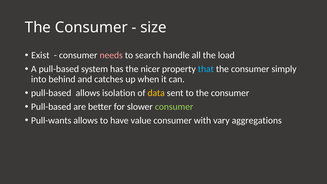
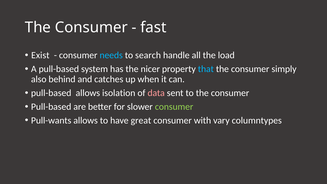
size: size -> fast
needs colour: pink -> light blue
into: into -> also
data colour: yellow -> pink
value: value -> great
aggregations: aggregations -> columntypes
